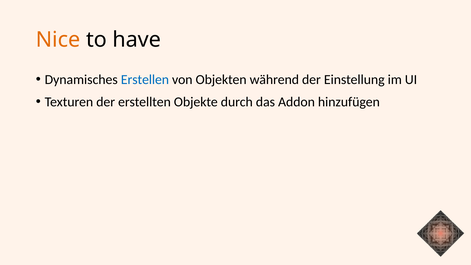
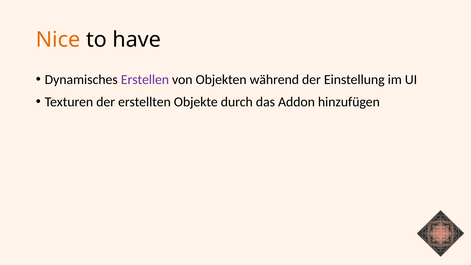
Erstellen colour: blue -> purple
